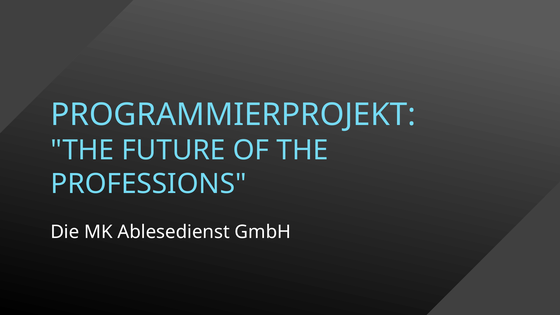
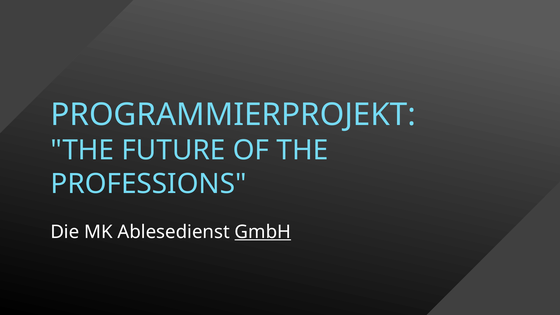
GmbH underline: none -> present
